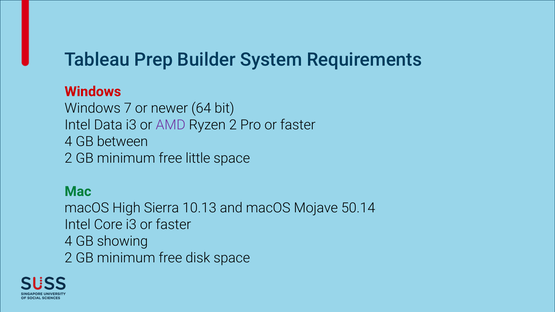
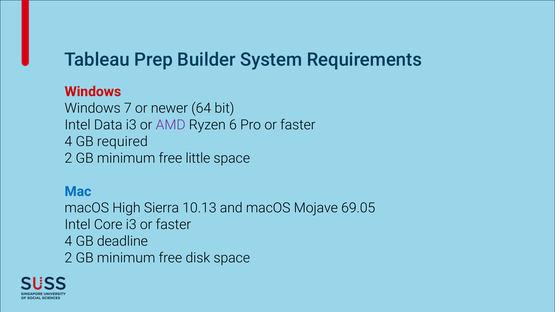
Ryzen 2: 2 -> 6
between: between -> required
Mac colour: green -> blue
50.14: 50.14 -> 69.05
showing: showing -> deadline
